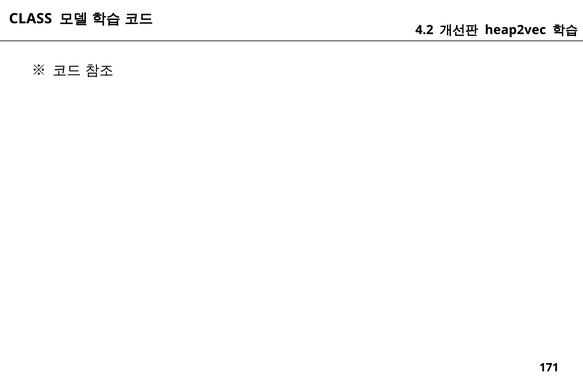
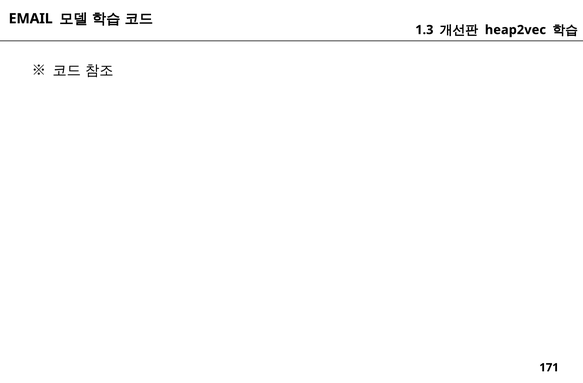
CLASS: CLASS -> EMAIL
4.2: 4.2 -> 1.3
